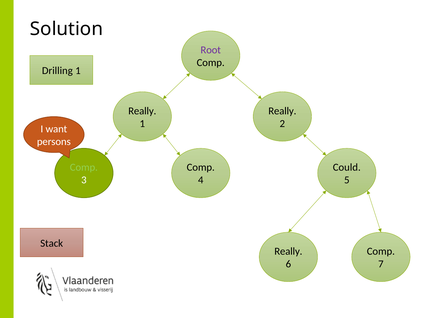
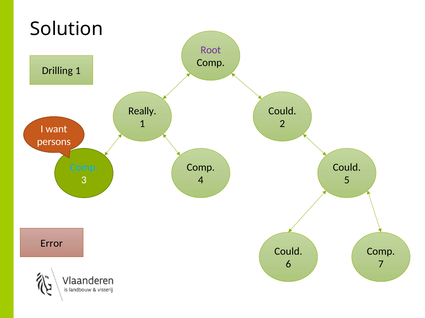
Really at (282, 111): Really -> Could
Comp at (84, 168) colour: light green -> light blue
Stack: Stack -> Error
Really at (288, 252): Really -> Could
